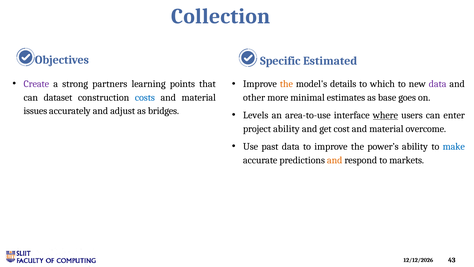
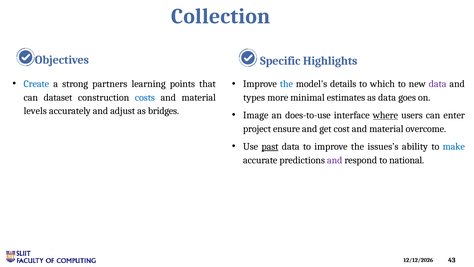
Estimated: Estimated -> Highlights
Create colour: purple -> blue
the at (286, 84) colour: orange -> blue
other: other -> types
as base: base -> data
issues: issues -> levels
Levels: Levels -> Image
area-to-use: area-to-use -> does-to-use
project ability: ability -> ensure
past underline: none -> present
power’s: power’s -> issues’s
and at (335, 160) colour: orange -> purple
markets: markets -> national
